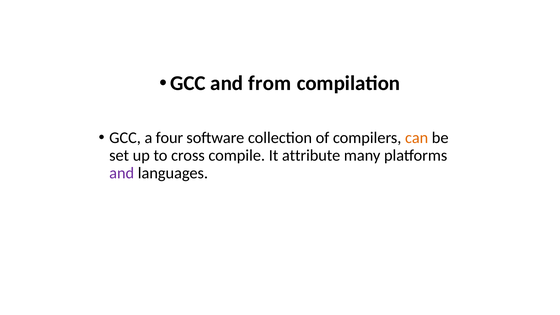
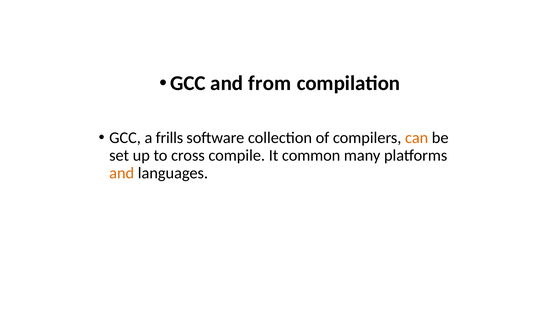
four: four -> frills
attribute: attribute -> common
and at (122, 173) colour: purple -> orange
